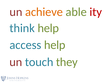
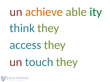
ity colour: red -> green
think help: help -> they
access help: help -> they
